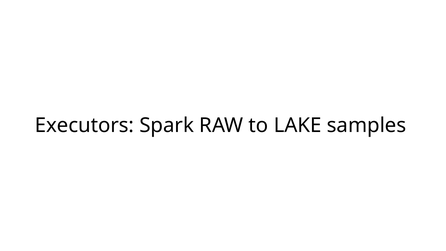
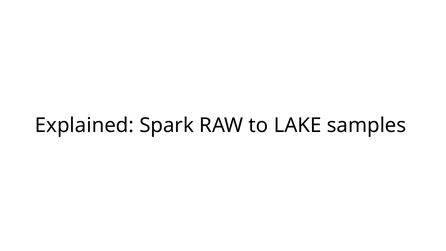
Executors: Executors -> Explained
